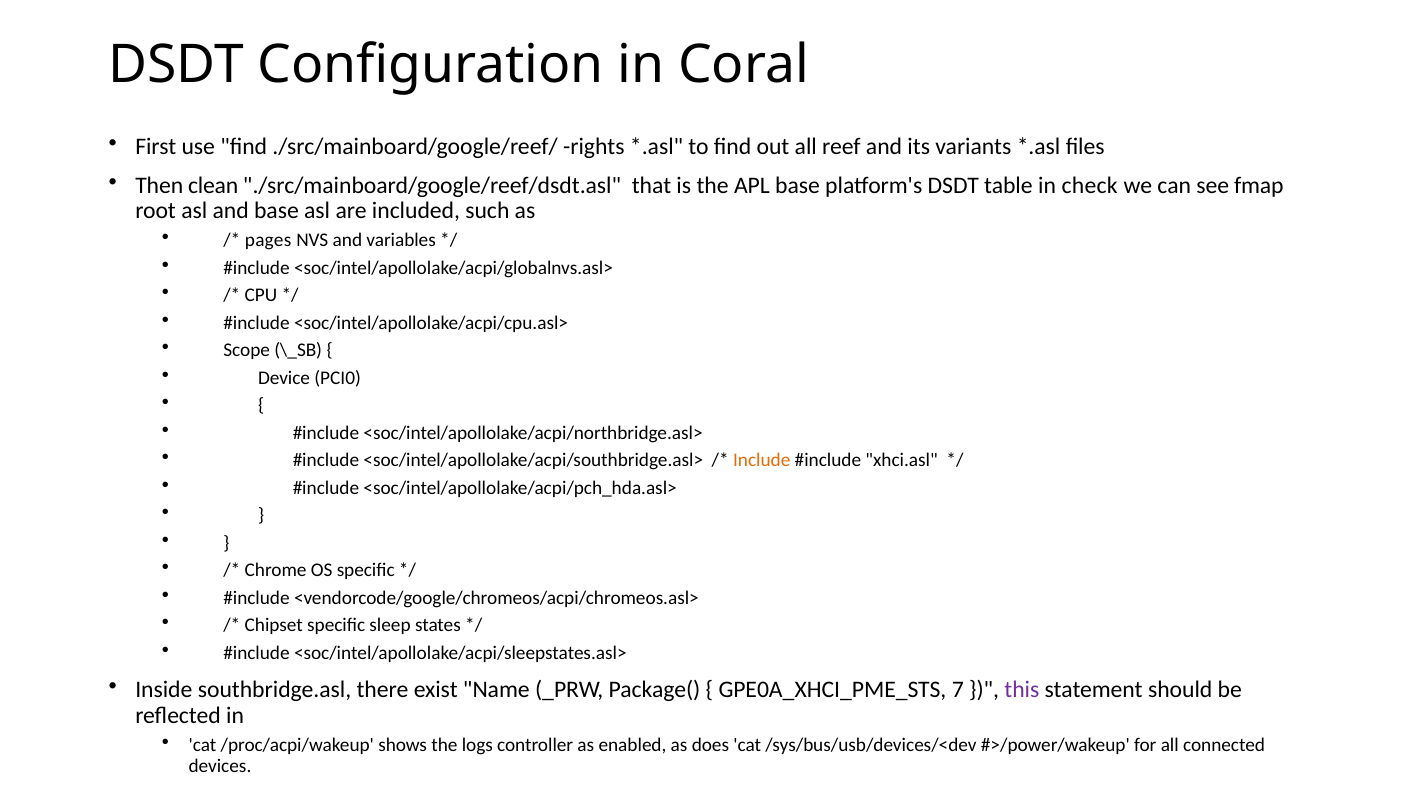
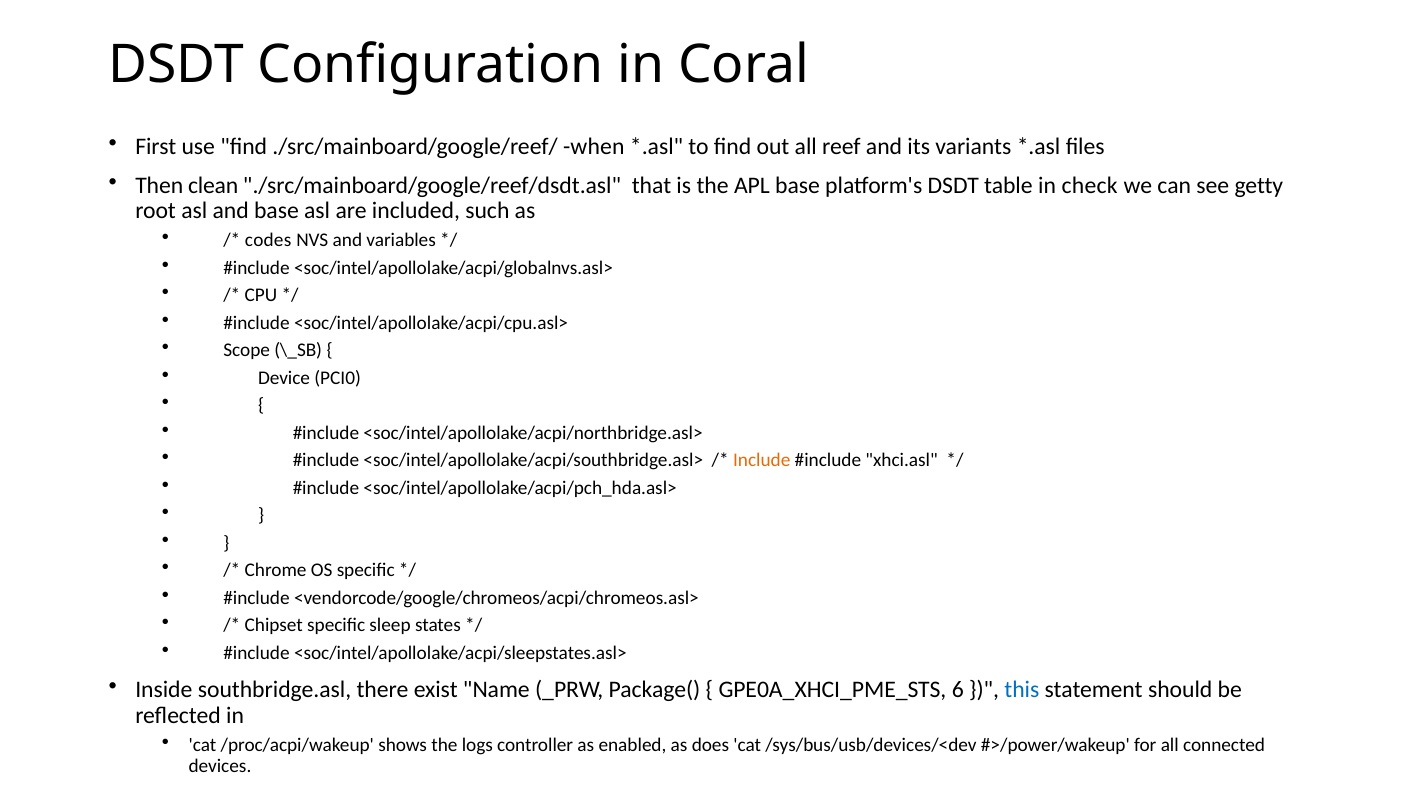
rights: rights -> when
fmap: fmap -> getty
pages: pages -> codes
7: 7 -> 6
this colour: purple -> blue
